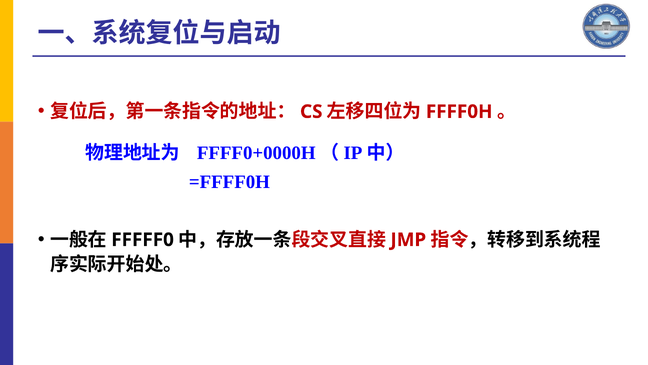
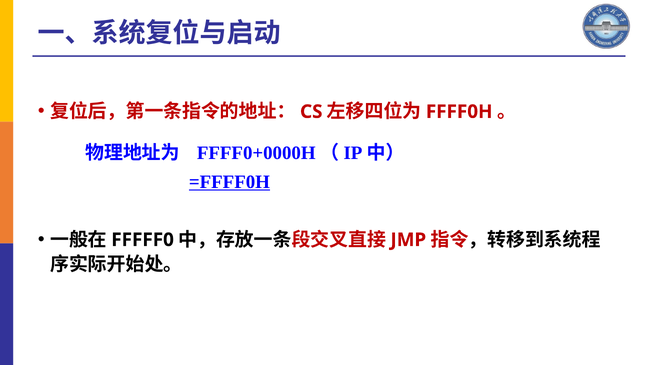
=FFFF0H underline: none -> present
